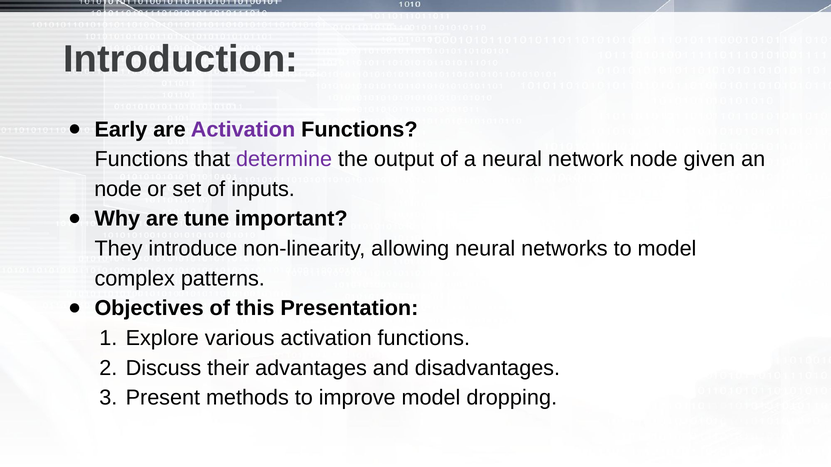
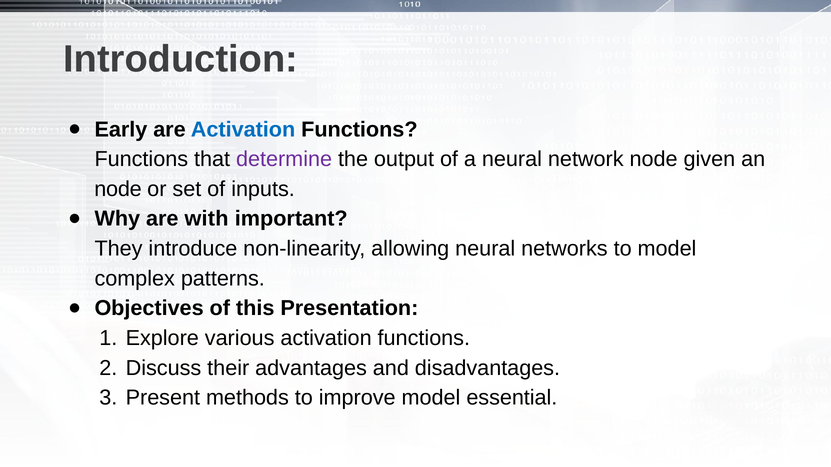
Activation at (243, 130) colour: purple -> blue
tune: tune -> with
dropping: dropping -> essential
